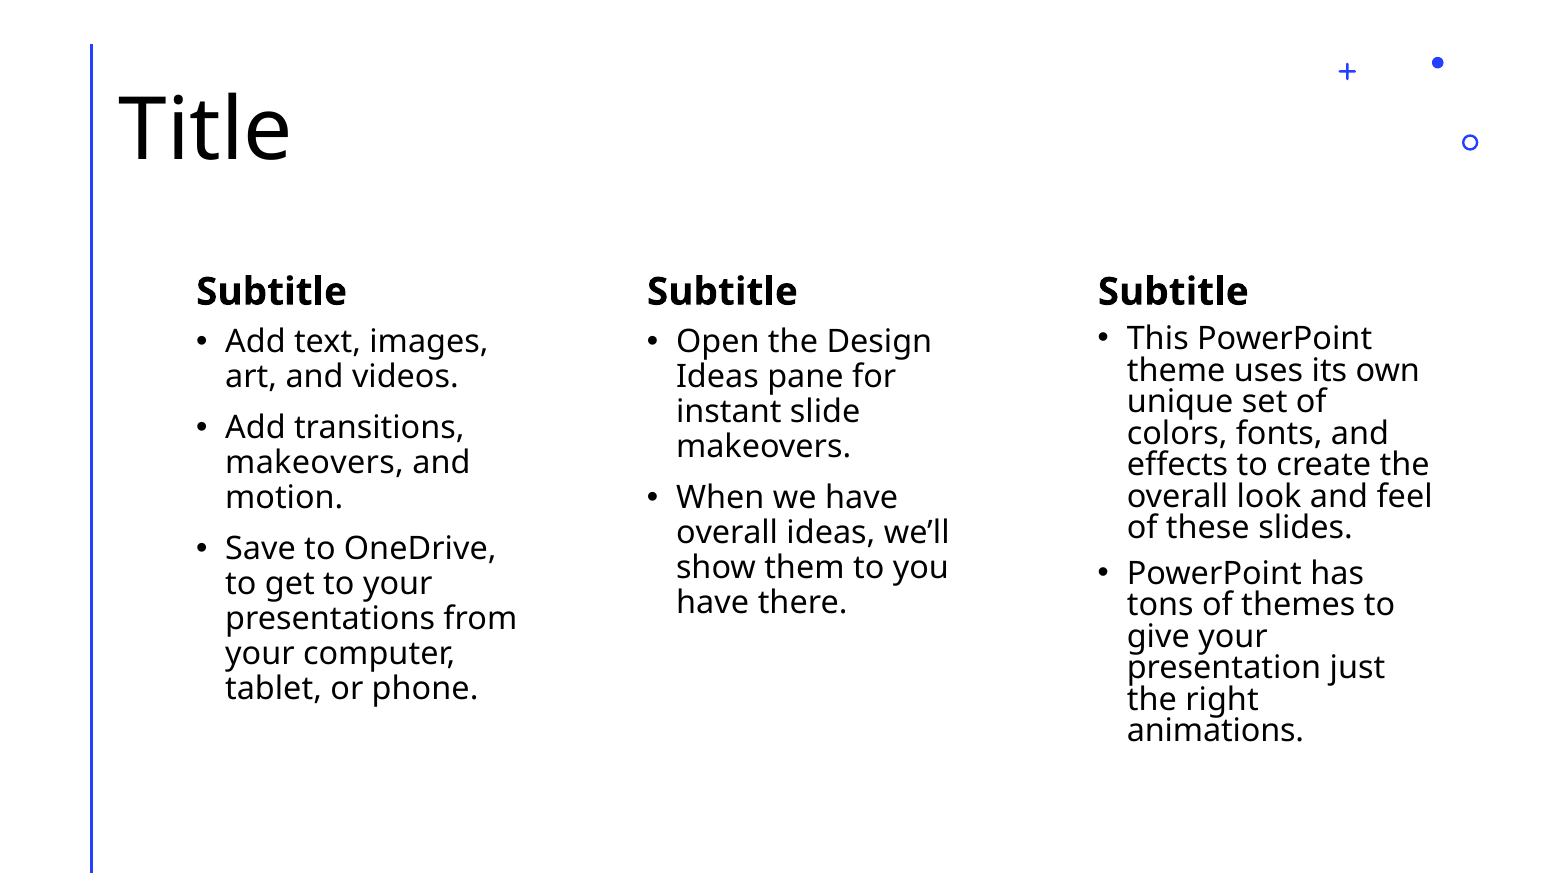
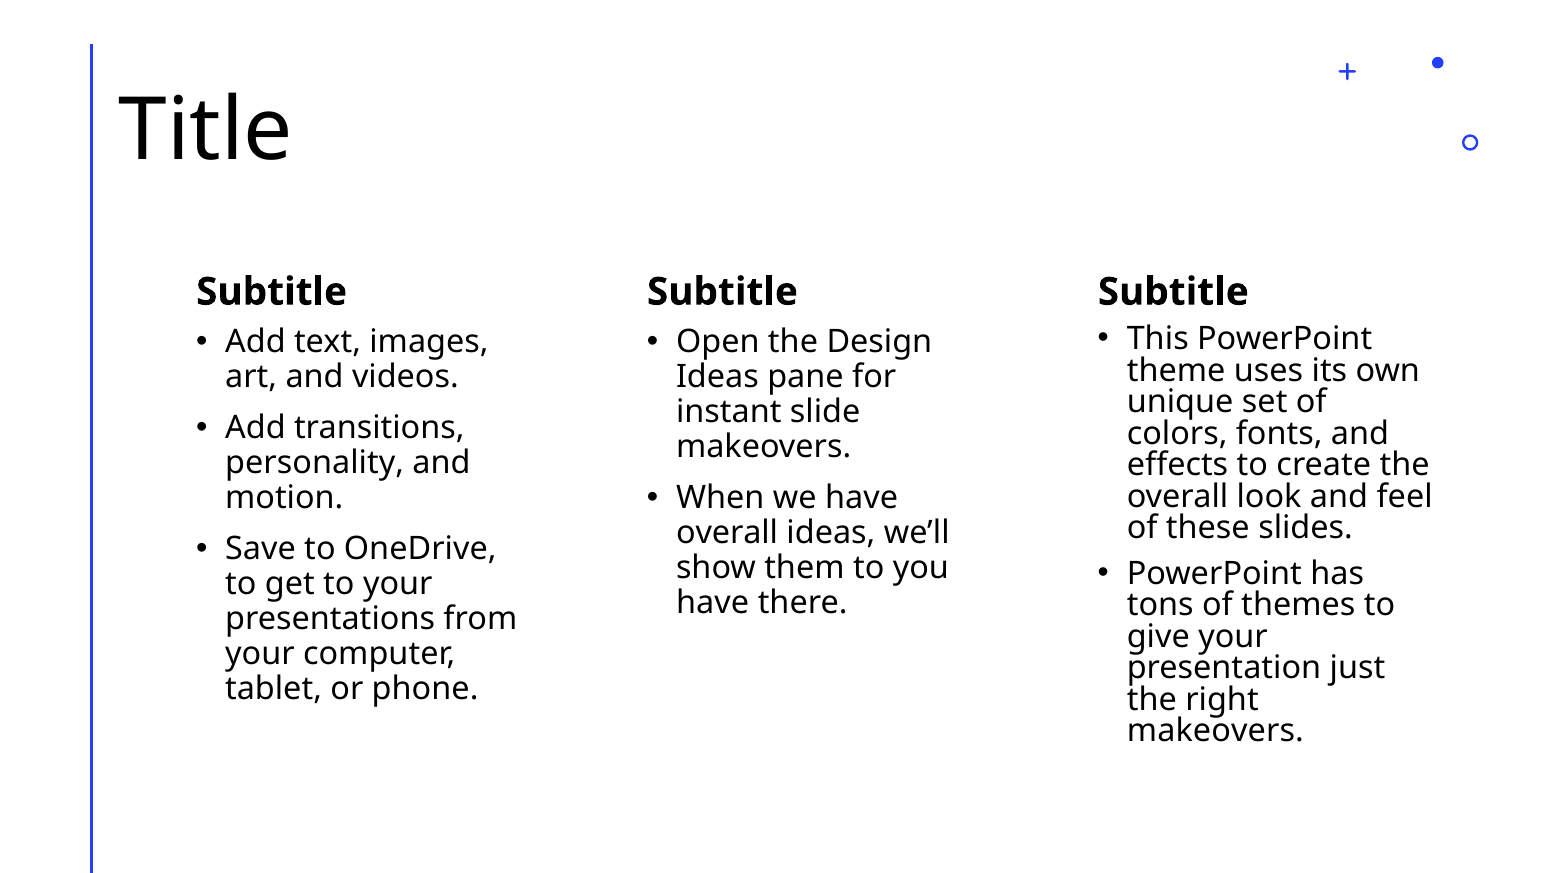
makeovers at (314, 463): makeovers -> personality
animations at (1216, 731): animations -> makeovers
